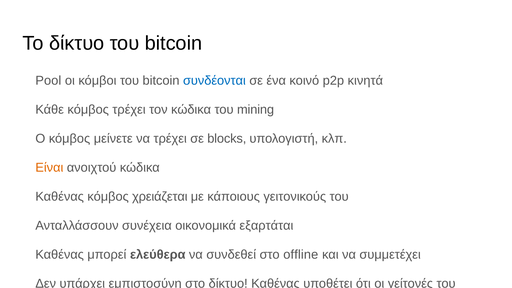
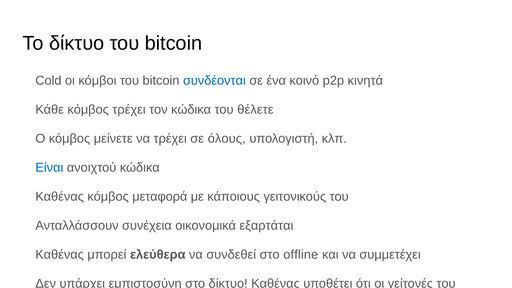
Pool: Pool -> Cold
mining: mining -> θέλετε
blocks: blocks -> όλους
Είναι colour: orange -> blue
χρειάζεται: χρειάζεται -> μεταφορά
